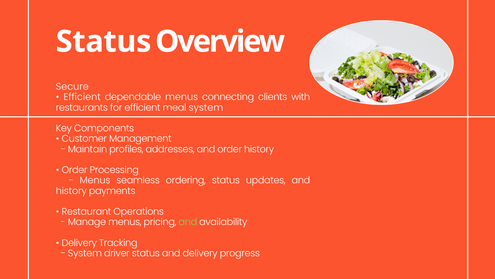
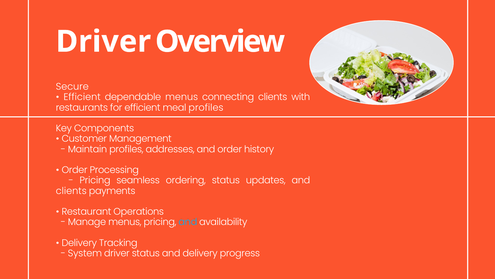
Status at (104, 42): Status -> Driver
meal system: system -> profiles
Menus at (95, 180): Menus -> Pricing
history at (71, 191): history -> clients
and at (188, 222) colour: light green -> light blue
